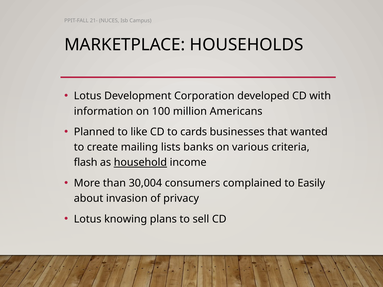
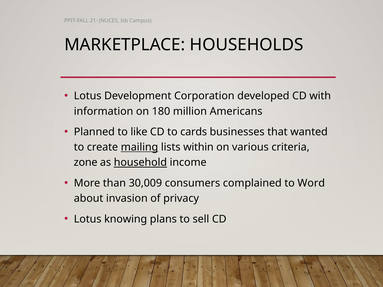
100: 100 -> 180
mailing underline: none -> present
banks: banks -> within
flash: flash -> zone
30,004: 30,004 -> 30,009
Easily: Easily -> Word
